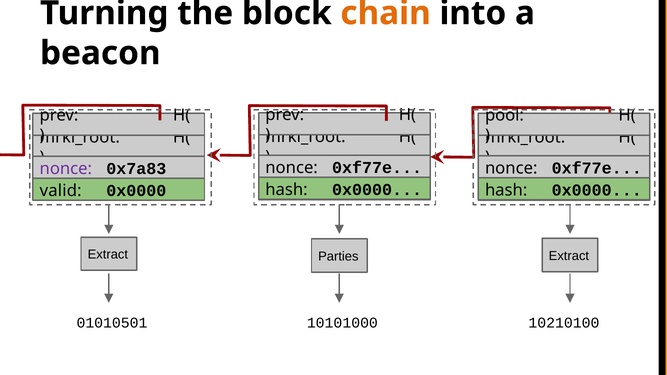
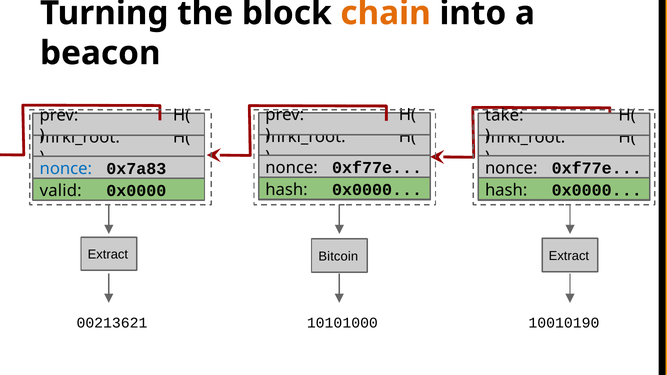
pool: pool -> take
nonce at (66, 169) colour: purple -> blue
Parties: Parties -> Bitcoin
01010501: 01010501 -> 00213621
10210100: 10210100 -> 10010190
